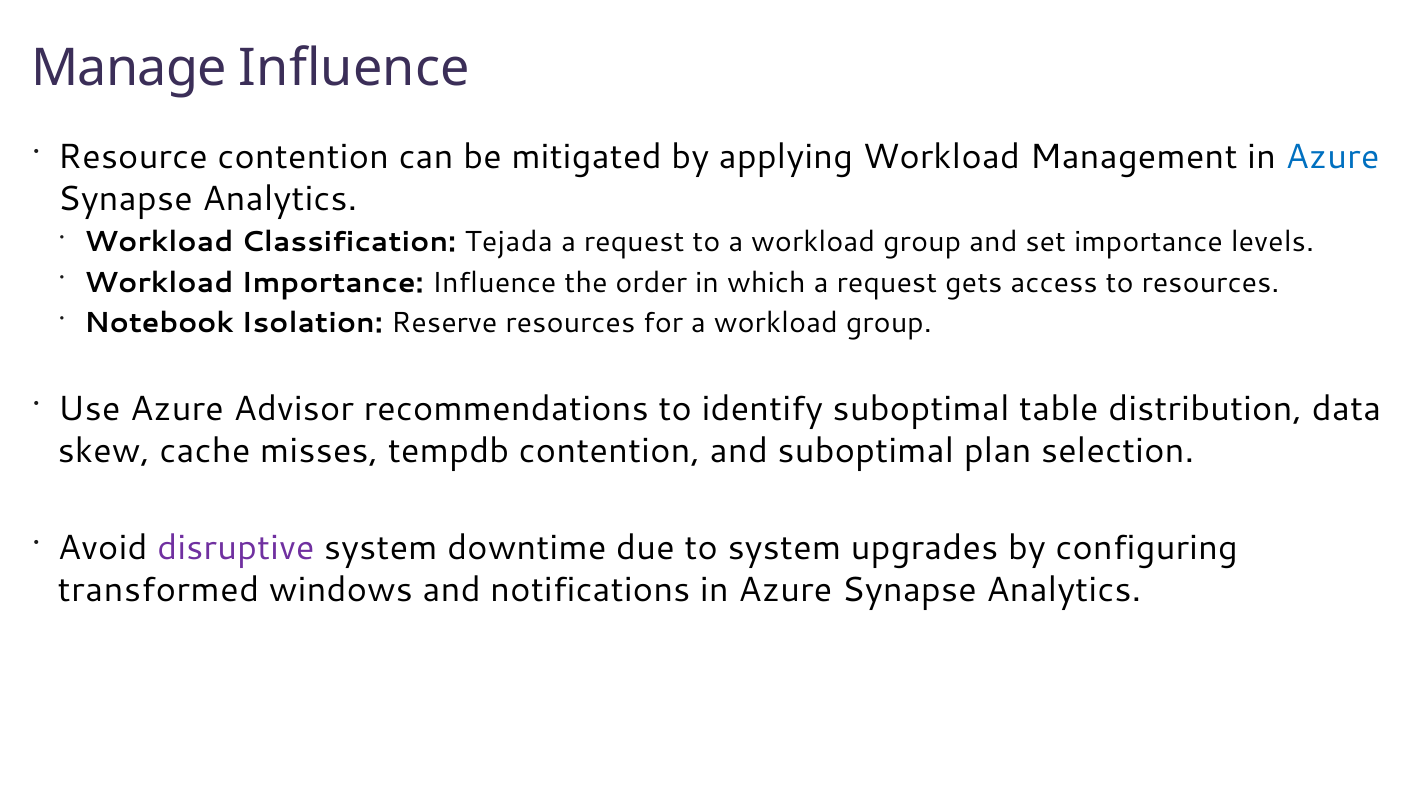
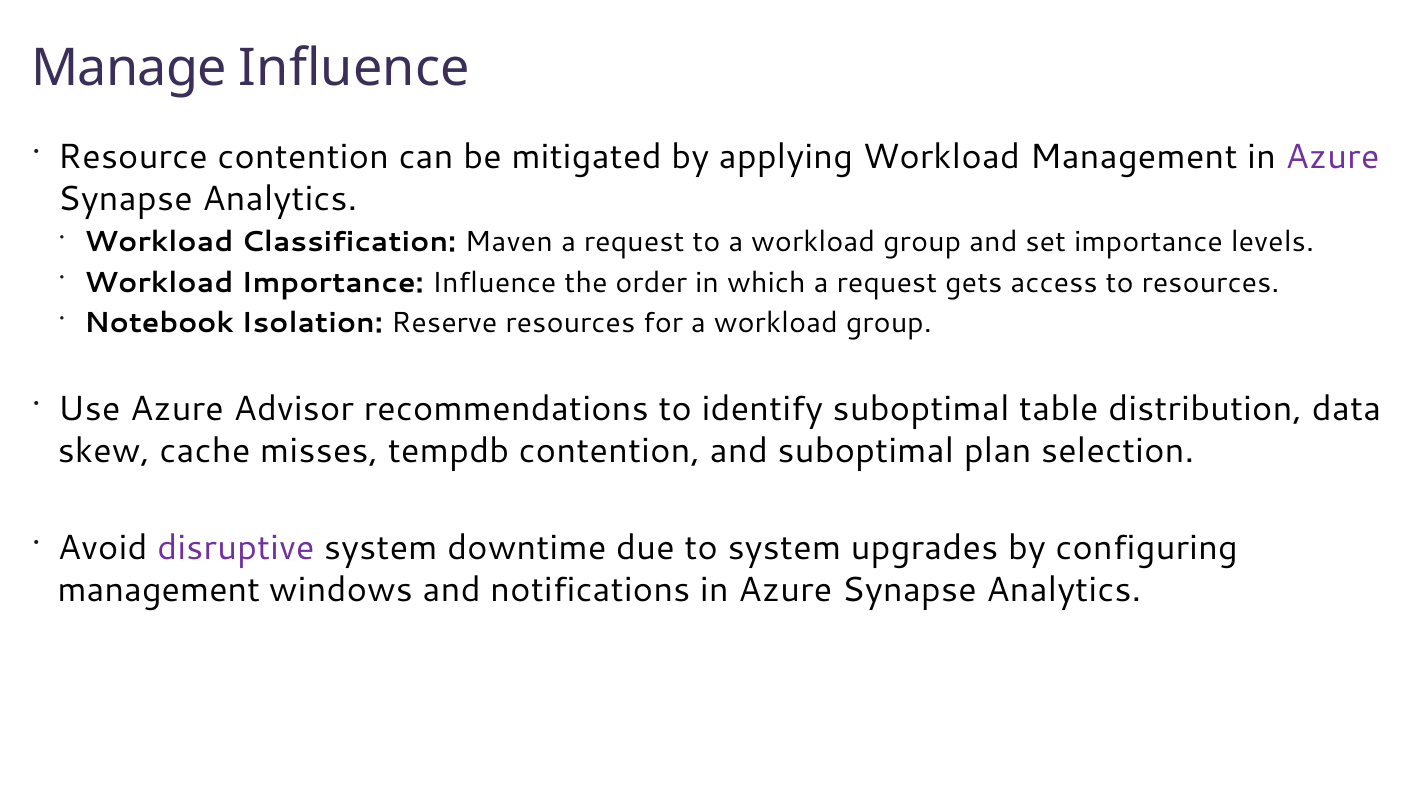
Azure at (1333, 157) colour: blue -> purple
Tejada: Tejada -> Maven
transformed at (159, 590): transformed -> management
